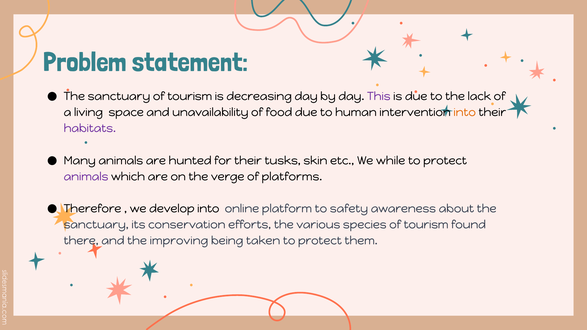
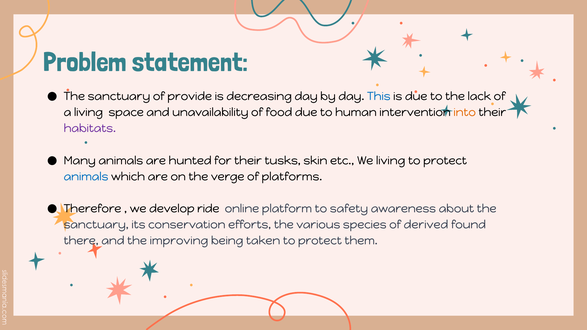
tourism at (190, 97): tourism -> provide
This colour: purple -> blue
We while: while -> living
animals at (86, 177) colour: purple -> blue
develop into: into -> ride
species of tourism: tourism -> derived
